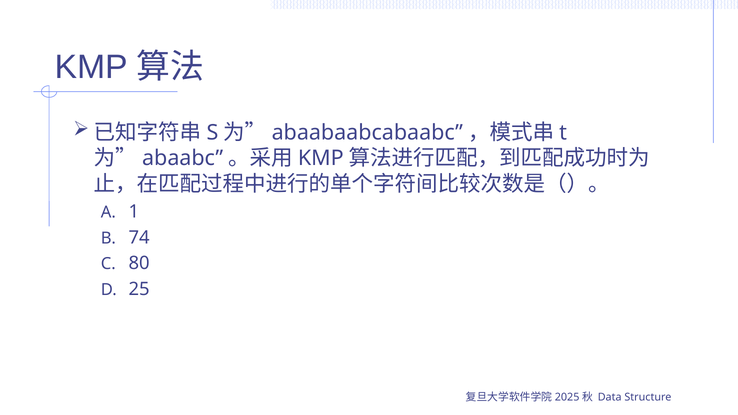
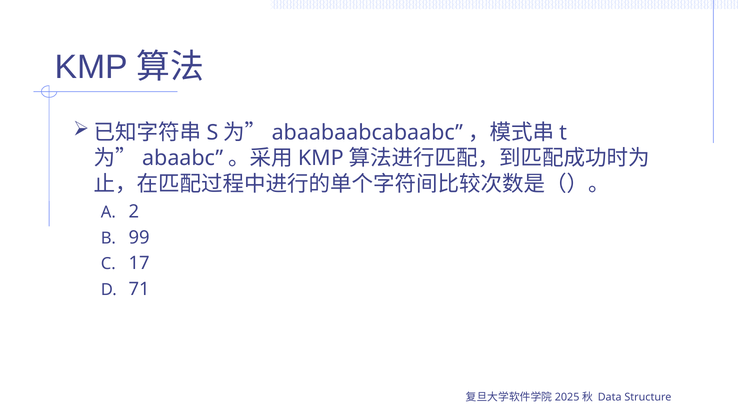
1: 1 -> 2
74: 74 -> 99
80: 80 -> 17
25: 25 -> 71
